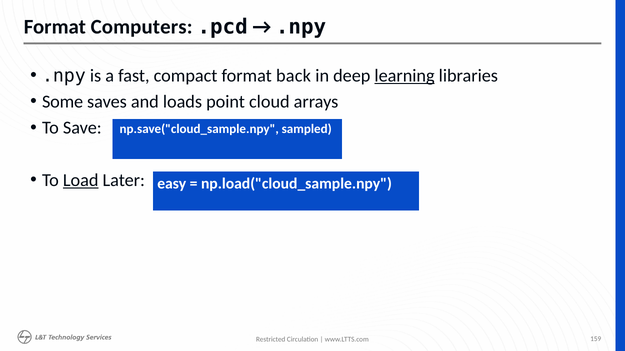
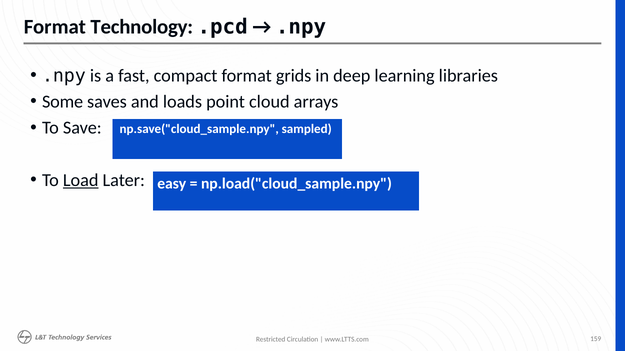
Computers: Computers -> Technology
back: back -> grids
learning underline: present -> none
